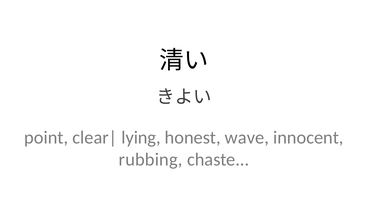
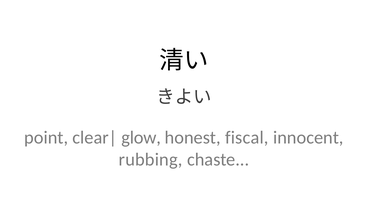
lying: lying -> glow
wave: wave -> fiscal
